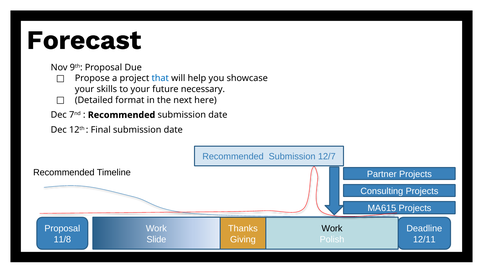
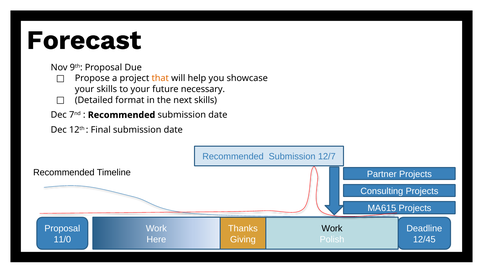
that colour: blue -> orange
next here: here -> skills
11/8: 11/8 -> 11/0
Slide: Slide -> Here
12/11: 12/11 -> 12/45
